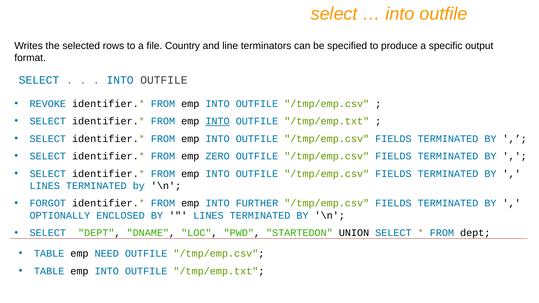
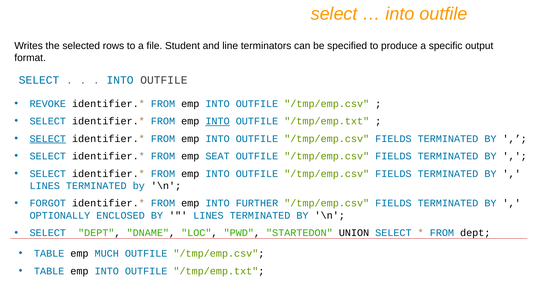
Country: Country -> Student
SELECT at (48, 139) underline: none -> present
ZERO: ZERO -> SEAT
NEED: NEED -> MUCH
